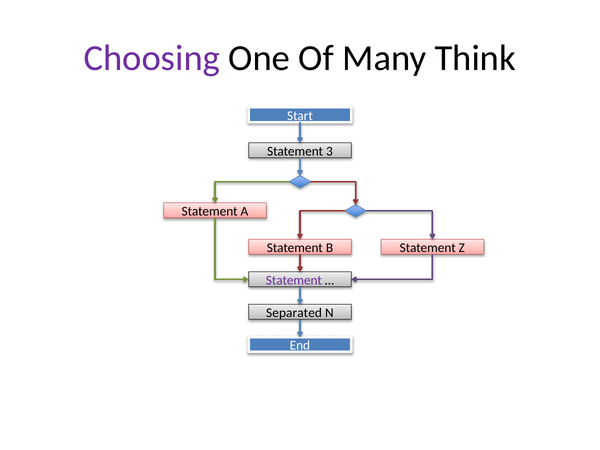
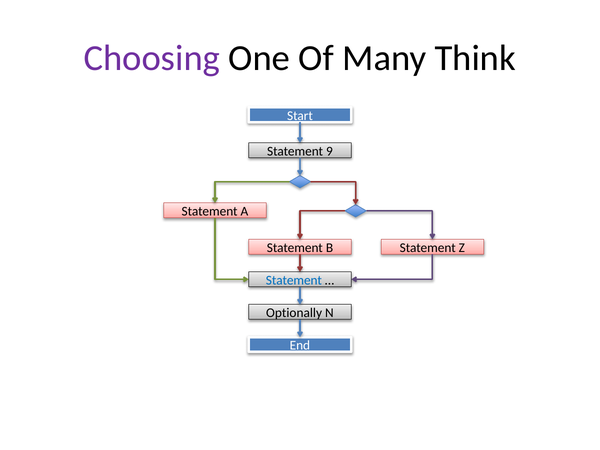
3: 3 -> 9
Statement at (294, 280) colour: purple -> blue
Separated: Separated -> Optionally
